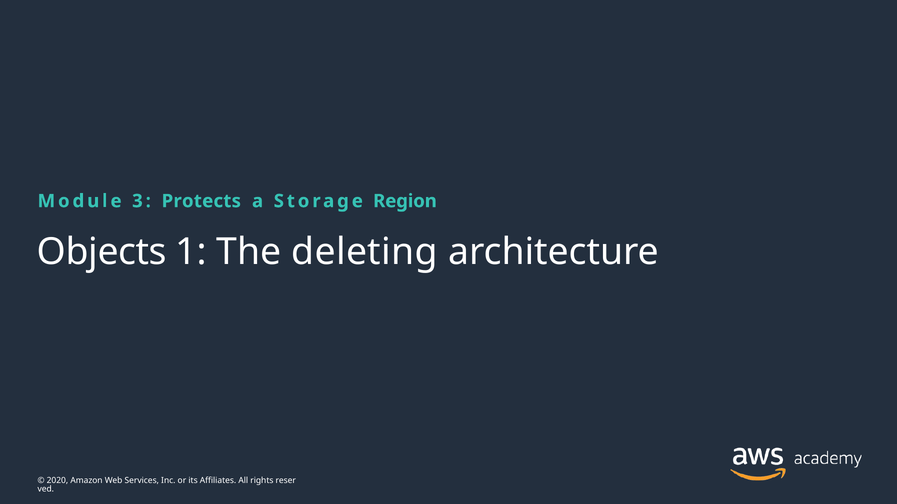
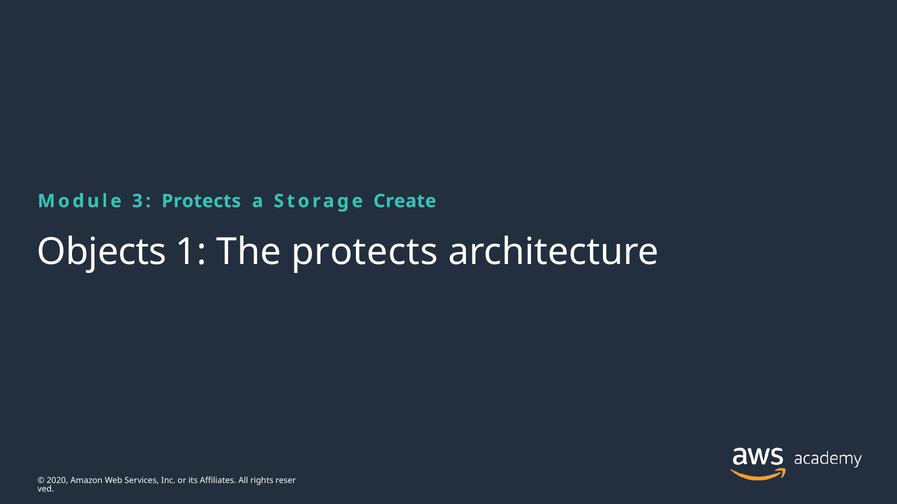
Region: Region -> Create
The deleting: deleting -> protects
